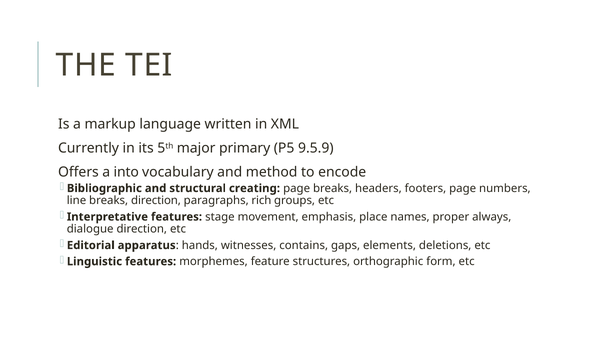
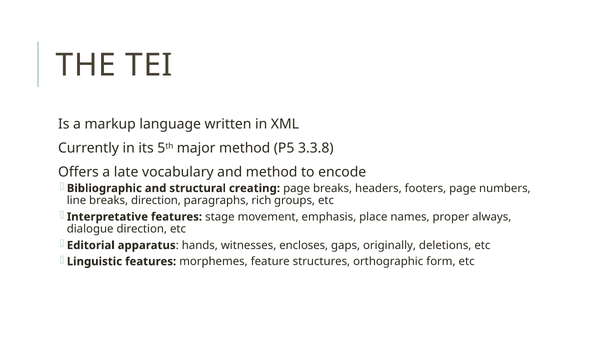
major primary: primary -> method
9.5.9: 9.5.9 -> 3.3.8
into: into -> late
contains: contains -> encloses
elements: elements -> originally
